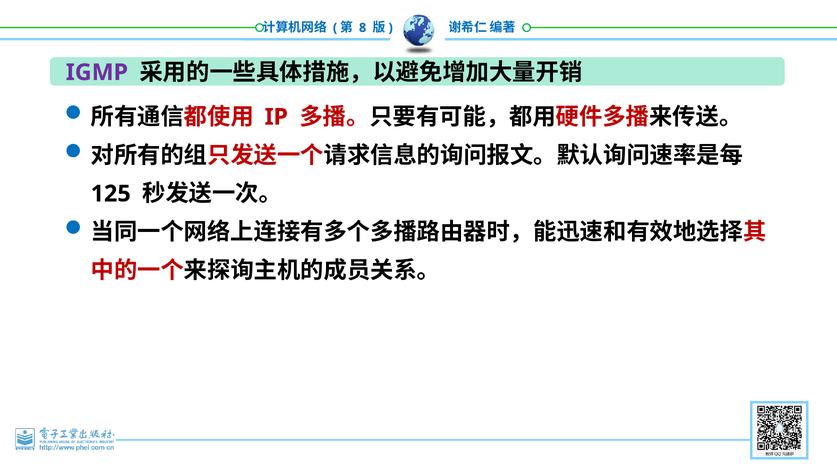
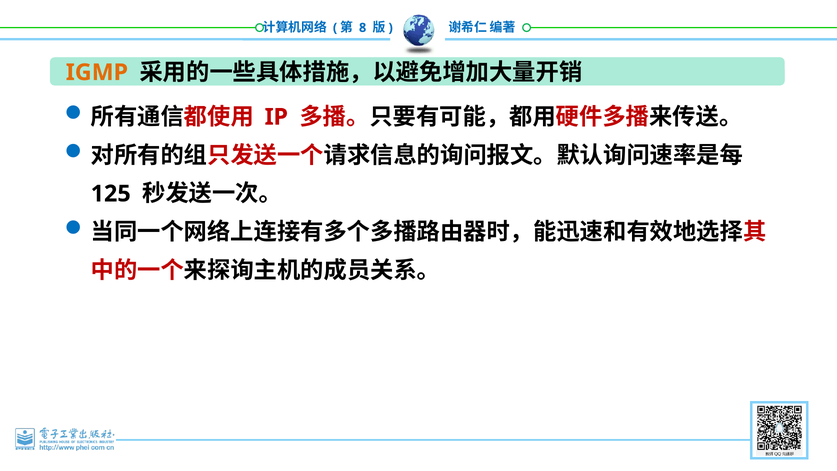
IGMP colour: purple -> orange
